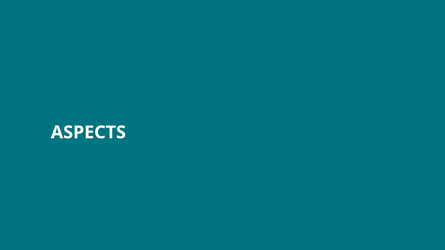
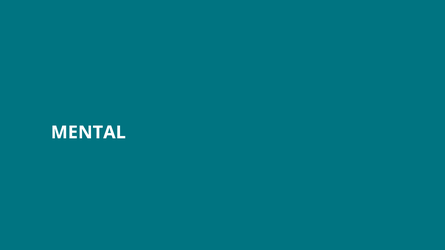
ASPECTS: ASPECTS -> MENTAL
